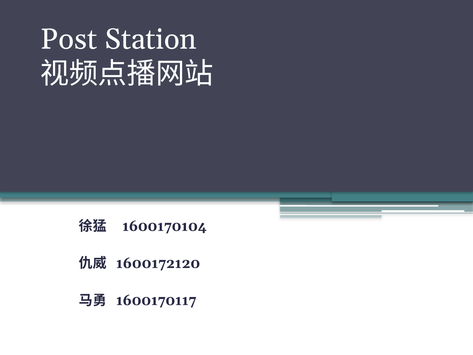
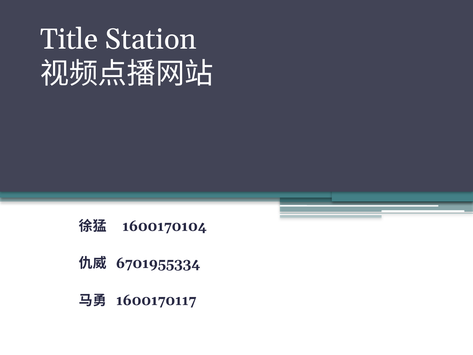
Post: Post -> Title
1600172120: 1600172120 -> 6701955334
